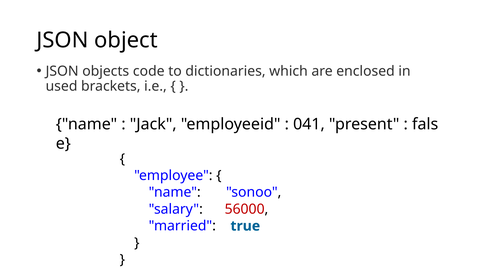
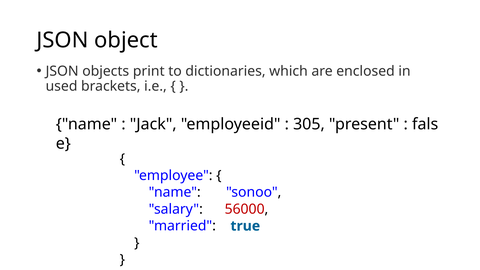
code: code -> print
041: 041 -> 305
